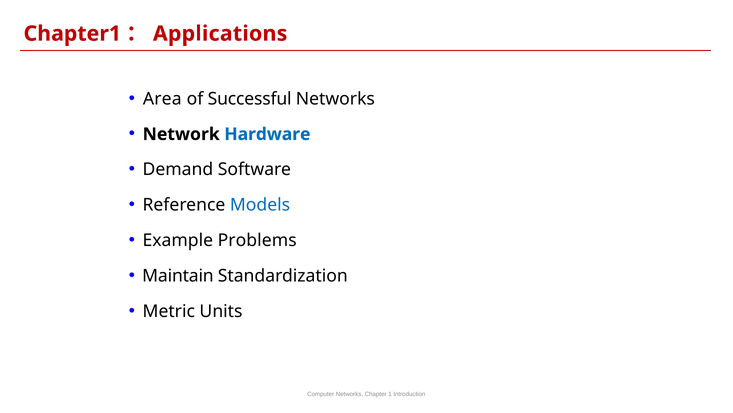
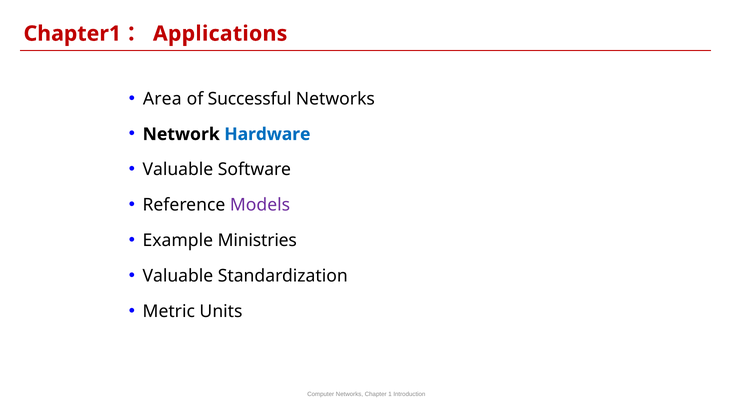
Demand at (178, 169): Demand -> Valuable
Models colour: blue -> purple
Problems: Problems -> Ministries
Maintain at (178, 276): Maintain -> Valuable
